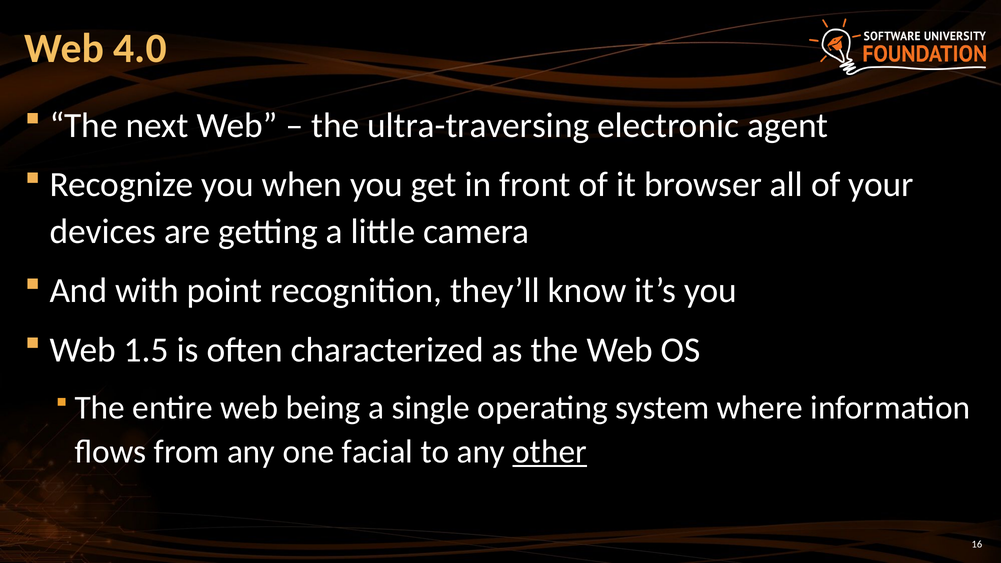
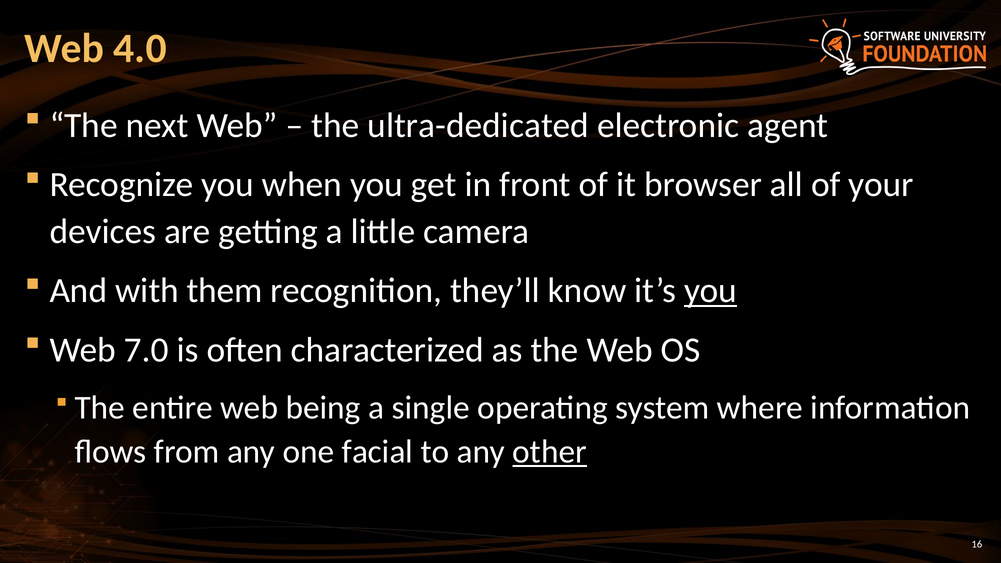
ultra-traversing: ultra-traversing -> ultra-dedicated
point: point -> them
you at (711, 291) underline: none -> present
1.5: 1.5 -> 7.0
